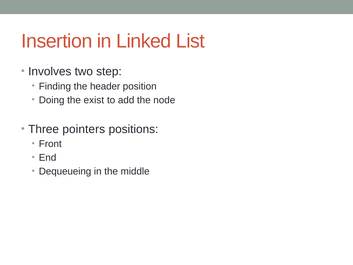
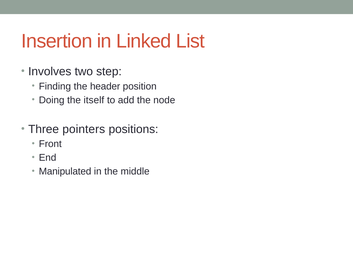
exist: exist -> itself
Dequeueing: Dequeueing -> Manipulated
